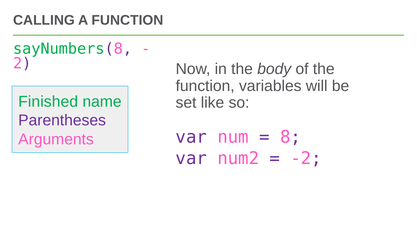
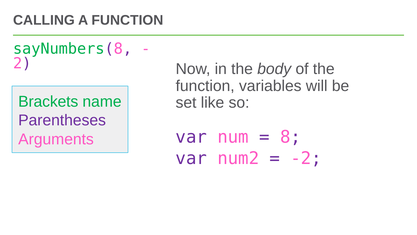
Finished: Finished -> Brackets
